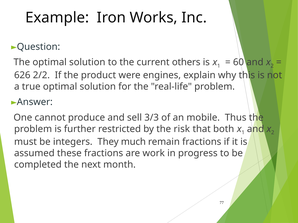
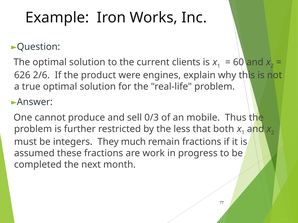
others: others -> clients
2/2: 2/2 -> 2/6
3/3: 3/3 -> 0/3
risk: risk -> less
